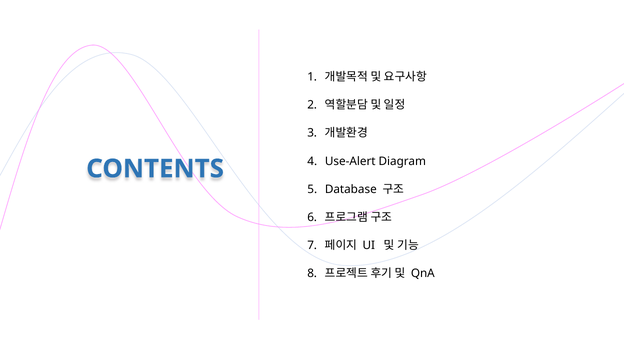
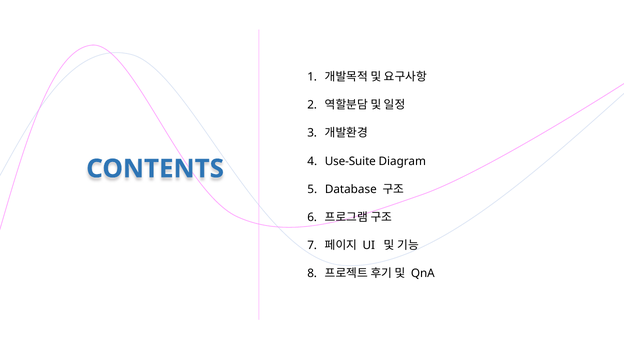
Use-Alert: Use-Alert -> Use-Suite
